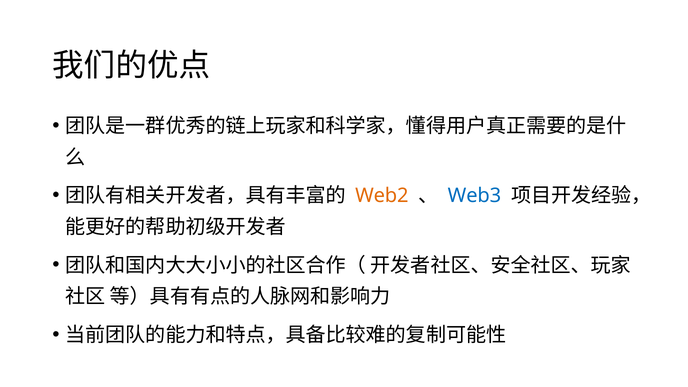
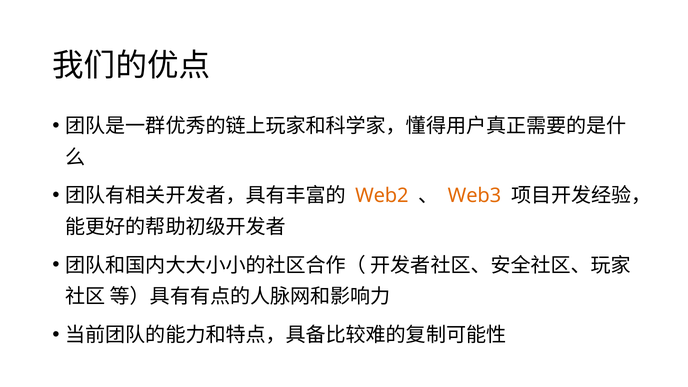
Web3 colour: blue -> orange
